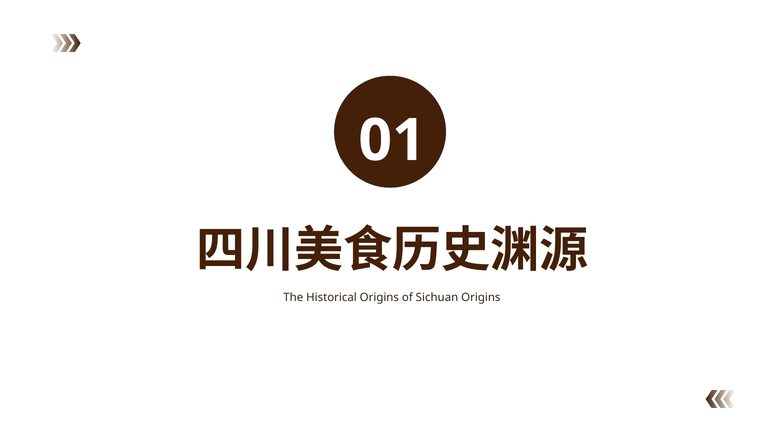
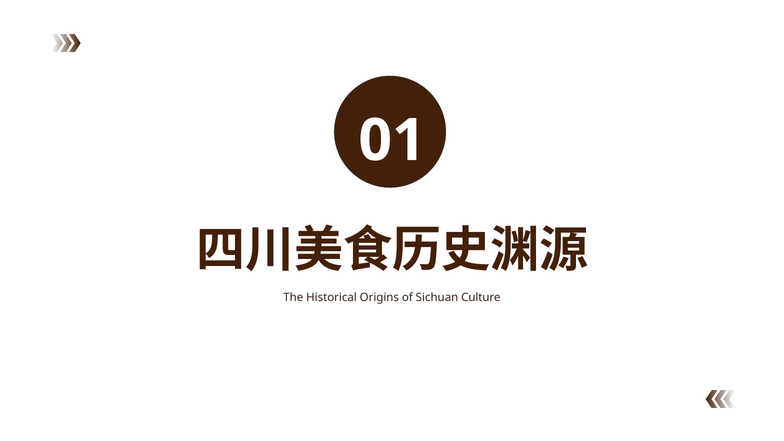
Sichuan Origins: Origins -> Culture
